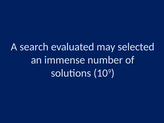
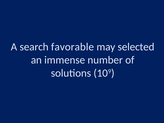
evaluated: evaluated -> favorable
